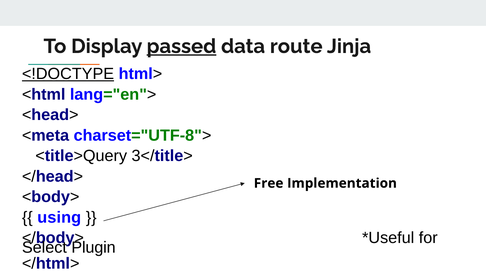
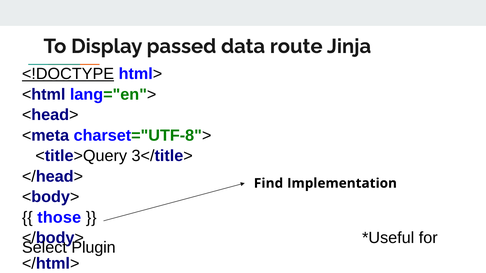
passed underline: present -> none
Free: Free -> Find
using: using -> those
